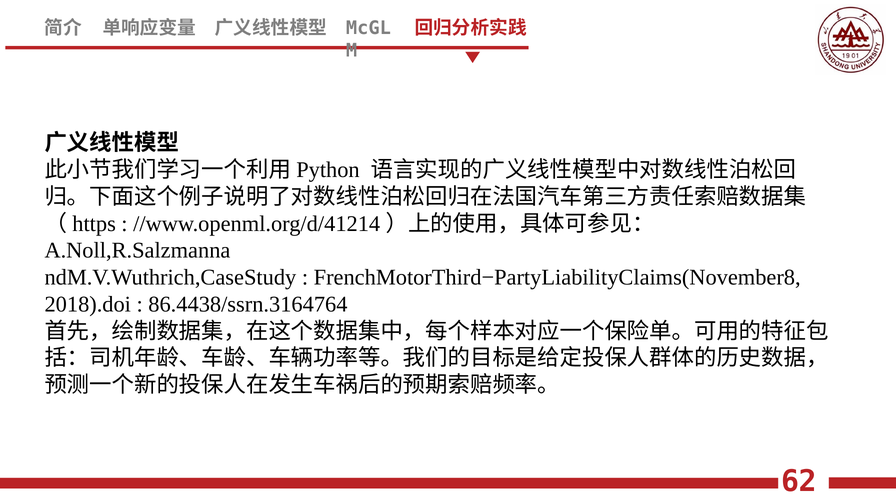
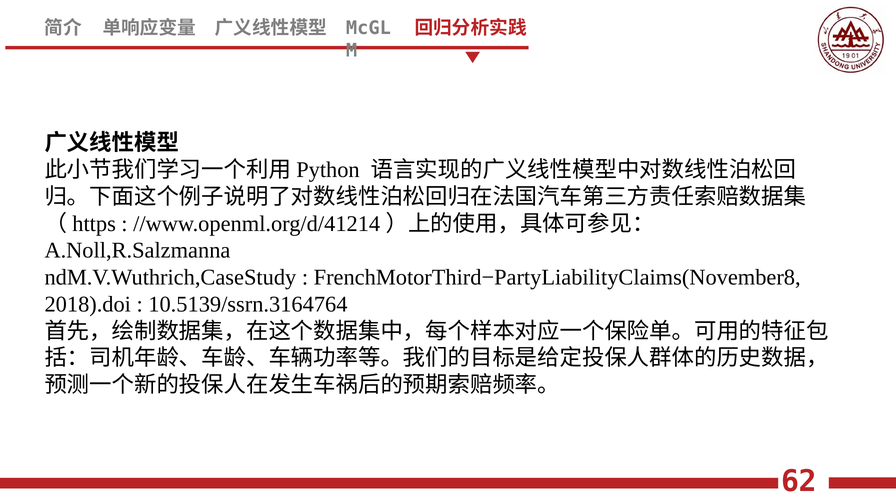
86.4438/ssrn.3164764: 86.4438/ssrn.3164764 -> 10.5139/ssrn.3164764
